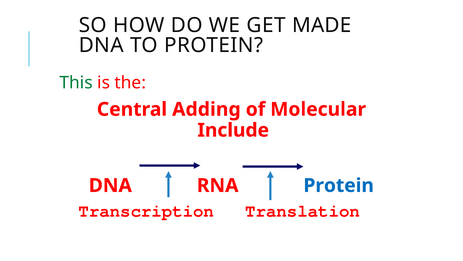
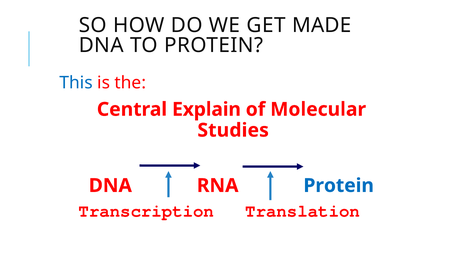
This colour: green -> blue
Adding: Adding -> Explain
Include: Include -> Studies
